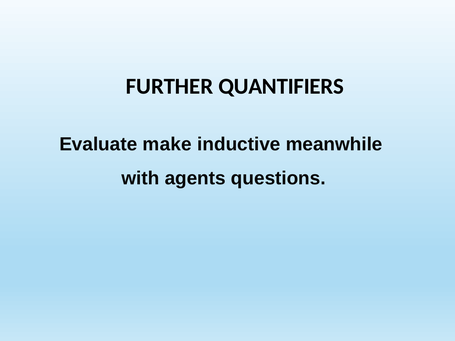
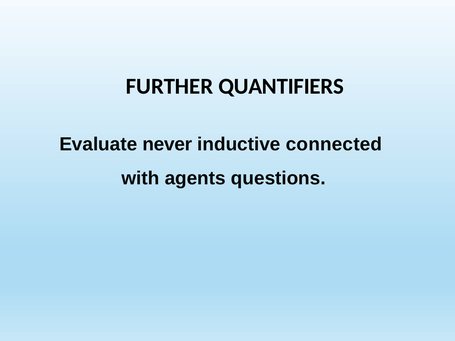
make: make -> never
meanwhile: meanwhile -> connected
